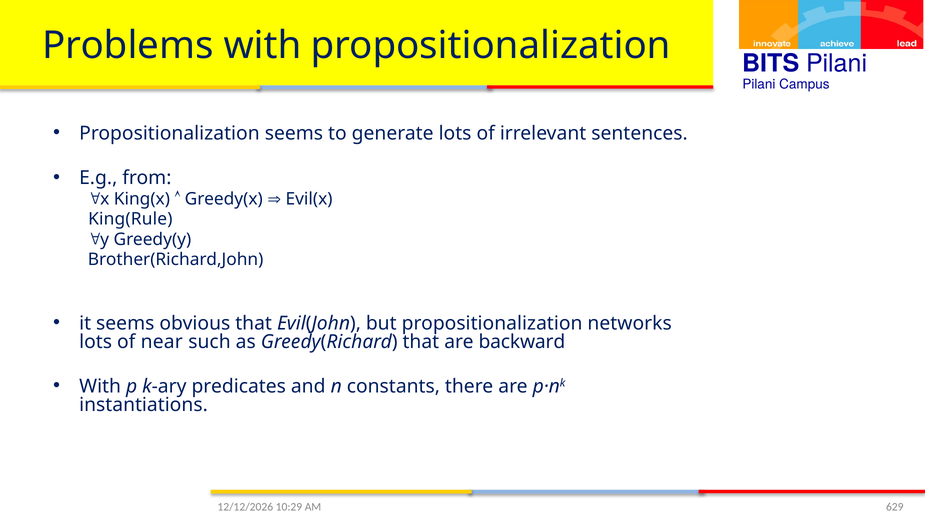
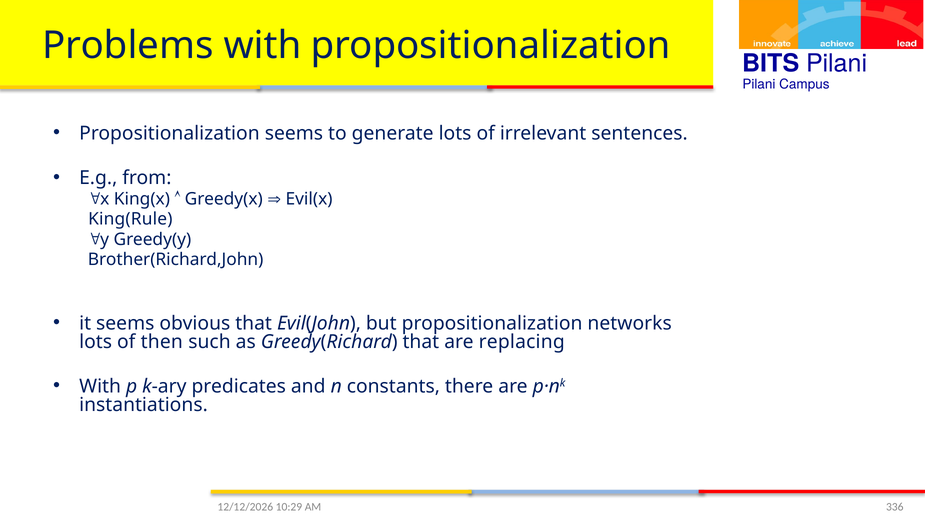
near: near -> then
backward: backward -> replacing
629: 629 -> 336
